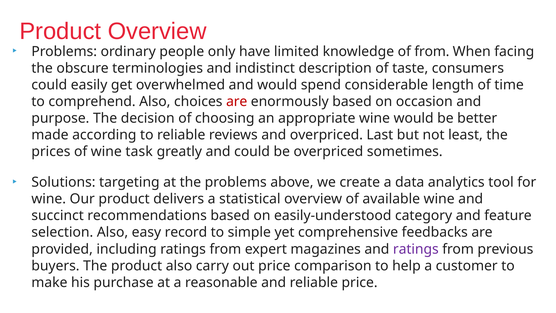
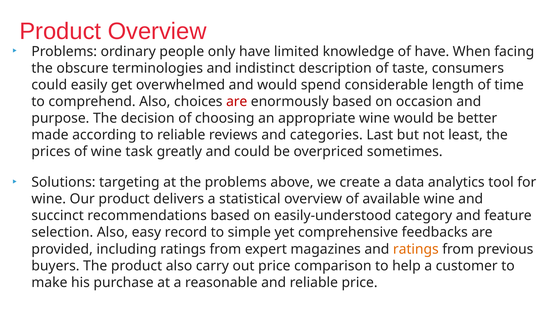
of from: from -> have
and overpriced: overpriced -> categories
ratings at (416, 249) colour: purple -> orange
